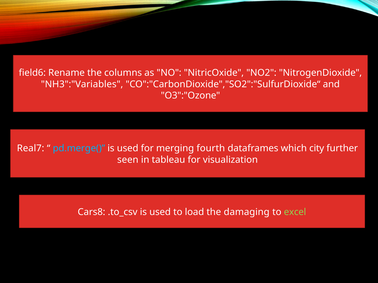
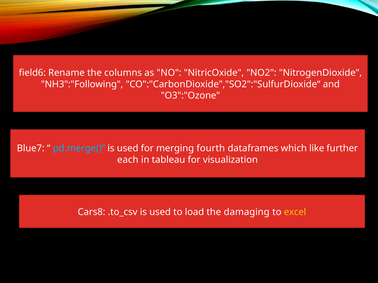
NH3":"Variables: NH3":"Variables -> NH3":"Following
Real7: Real7 -> Blue7
city: city -> like
seen: seen -> each
excel colour: light green -> yellow
